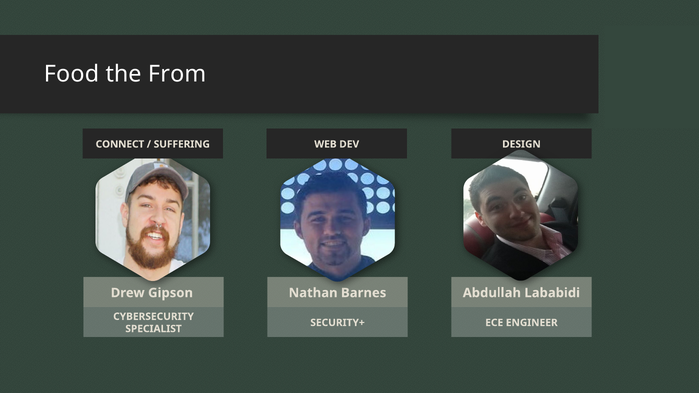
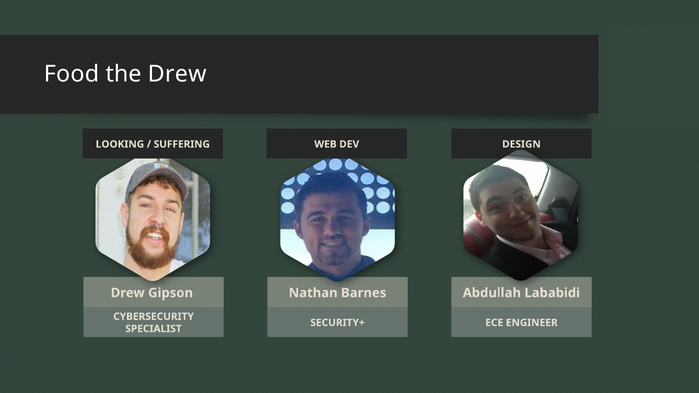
the From: From -> Drew
CONNECT: CONNECT -> LOOKING
